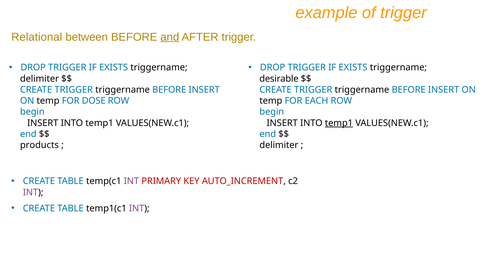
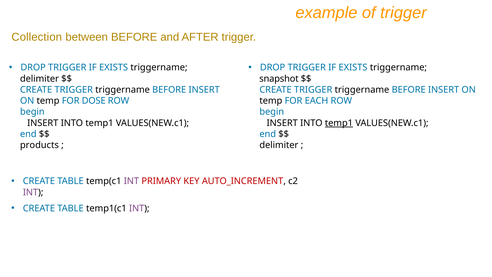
Relational: Relational -> Collection
and underline: present -> none
desirable: desirable -> snapshot
